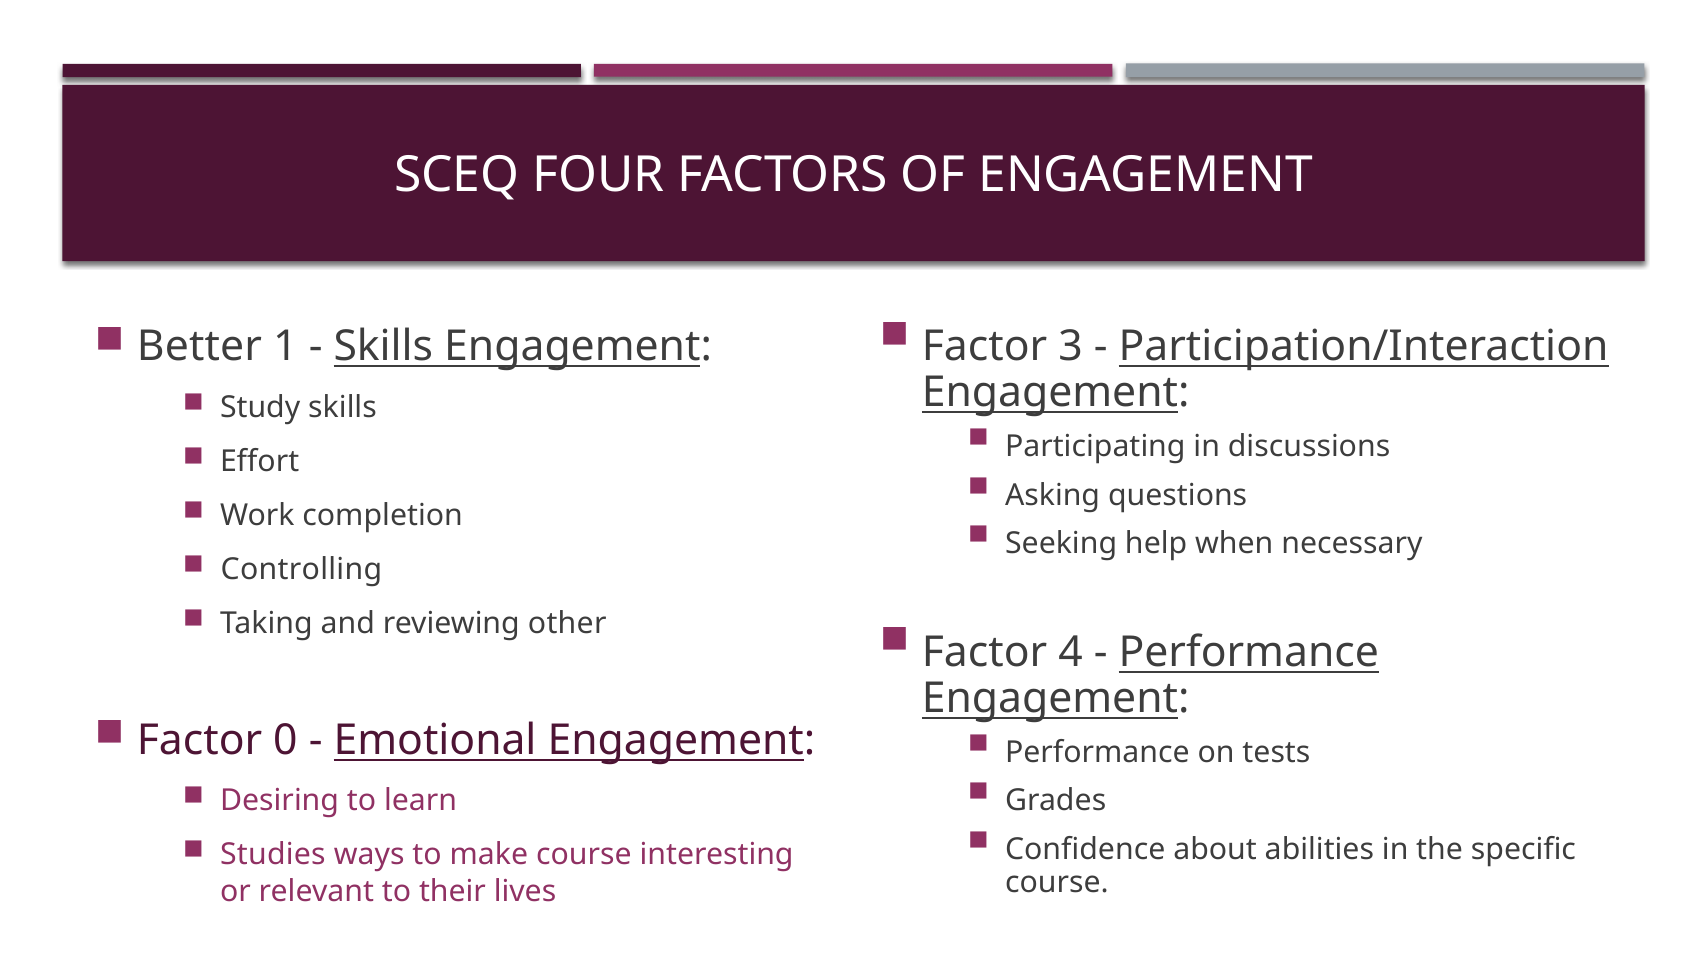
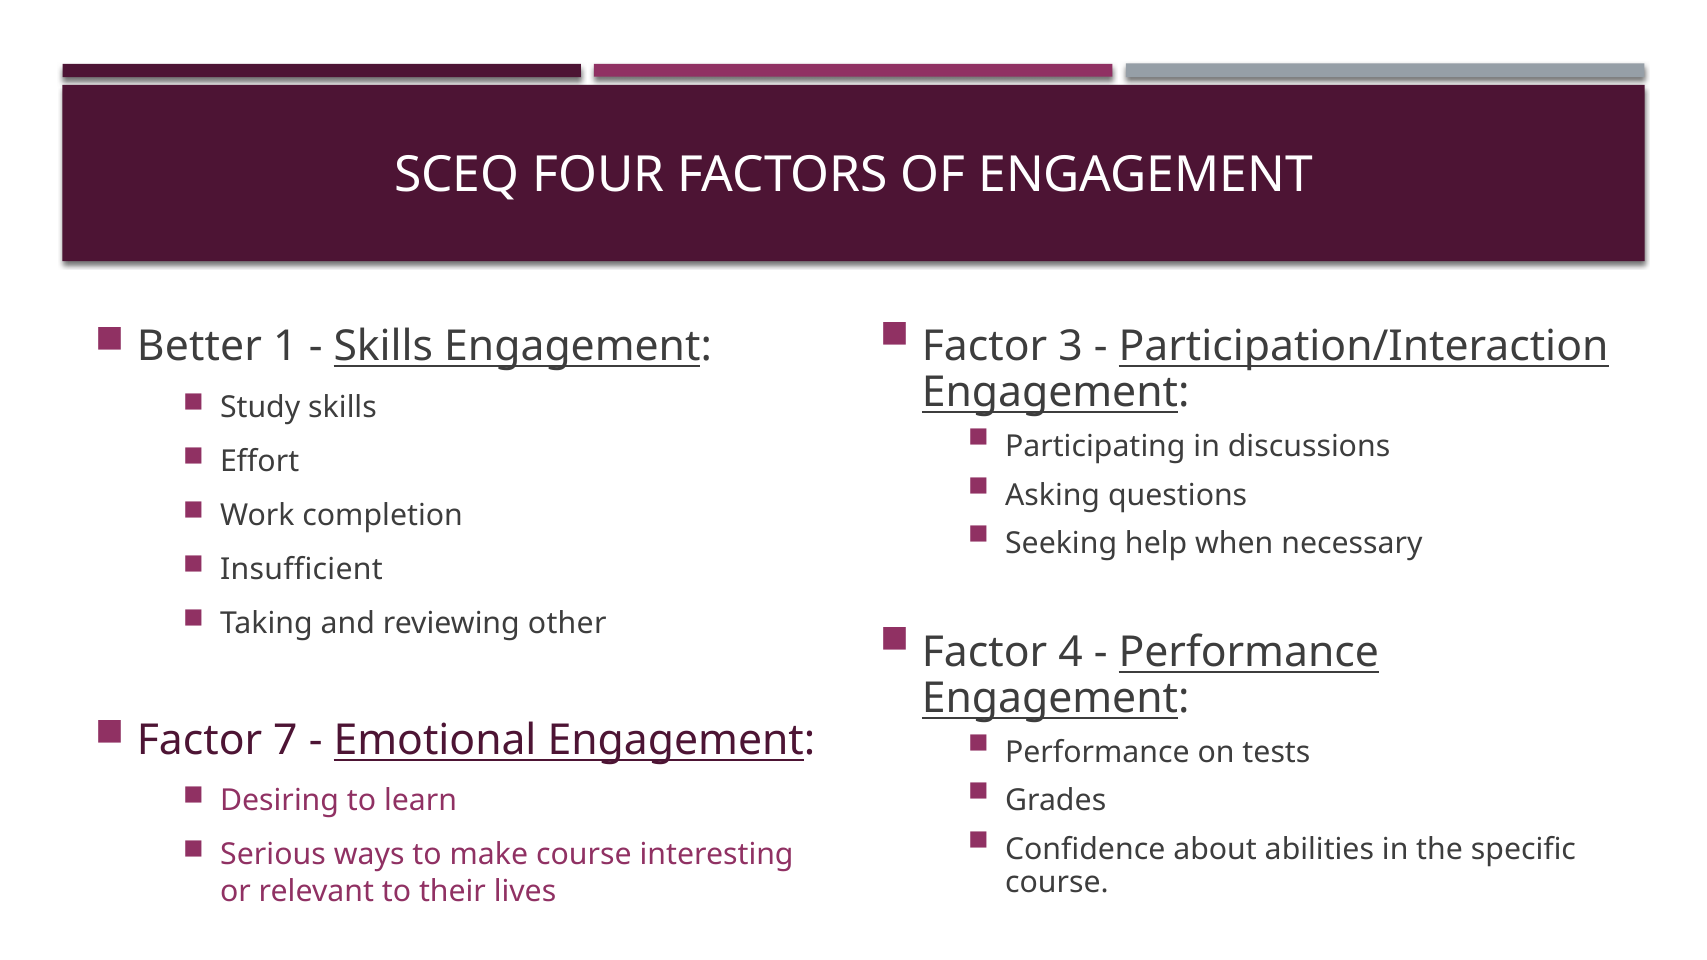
Controlling: Controlling -> Insufficient
0: 0 -> 7
Studies: Studies -> Serious
